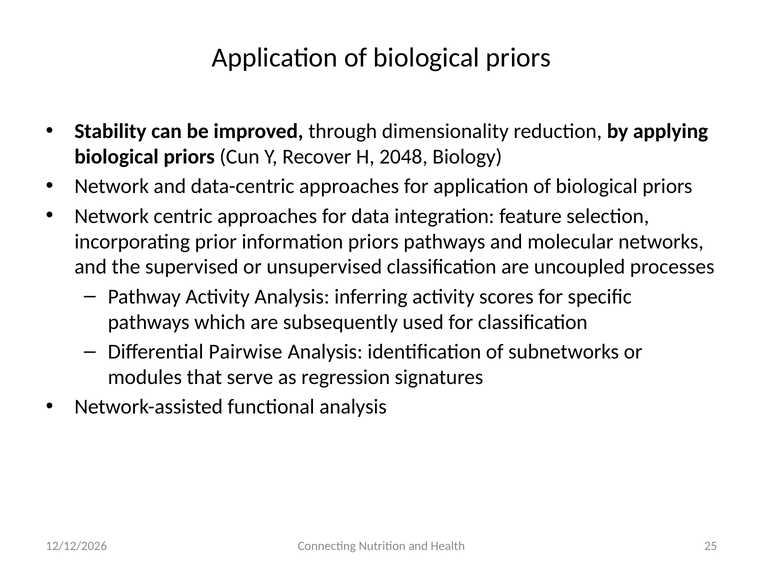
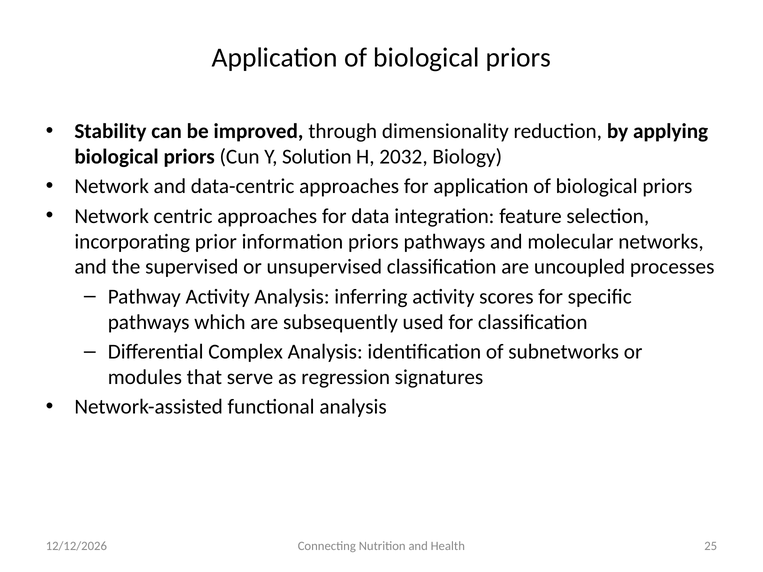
Recover: Recover -> Solution
2048: 2048 -> 2032
Pairwise: Pairwise -> Complex
